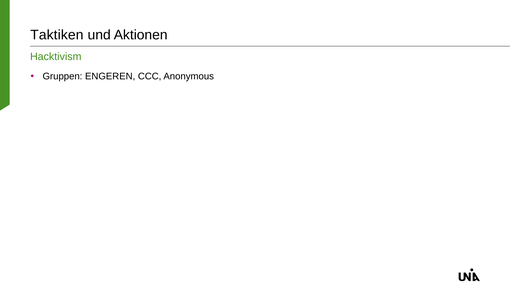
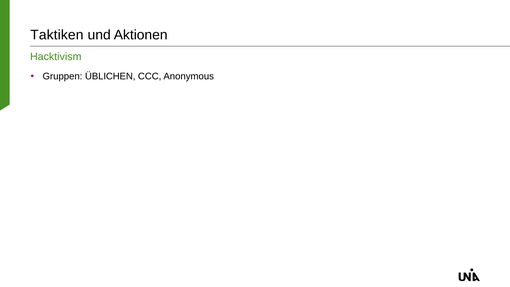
ENGEREN: ENGEREN -> ÜBLICHEN
